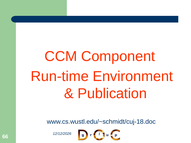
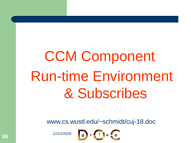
Publication: Publication -> Subscribes
